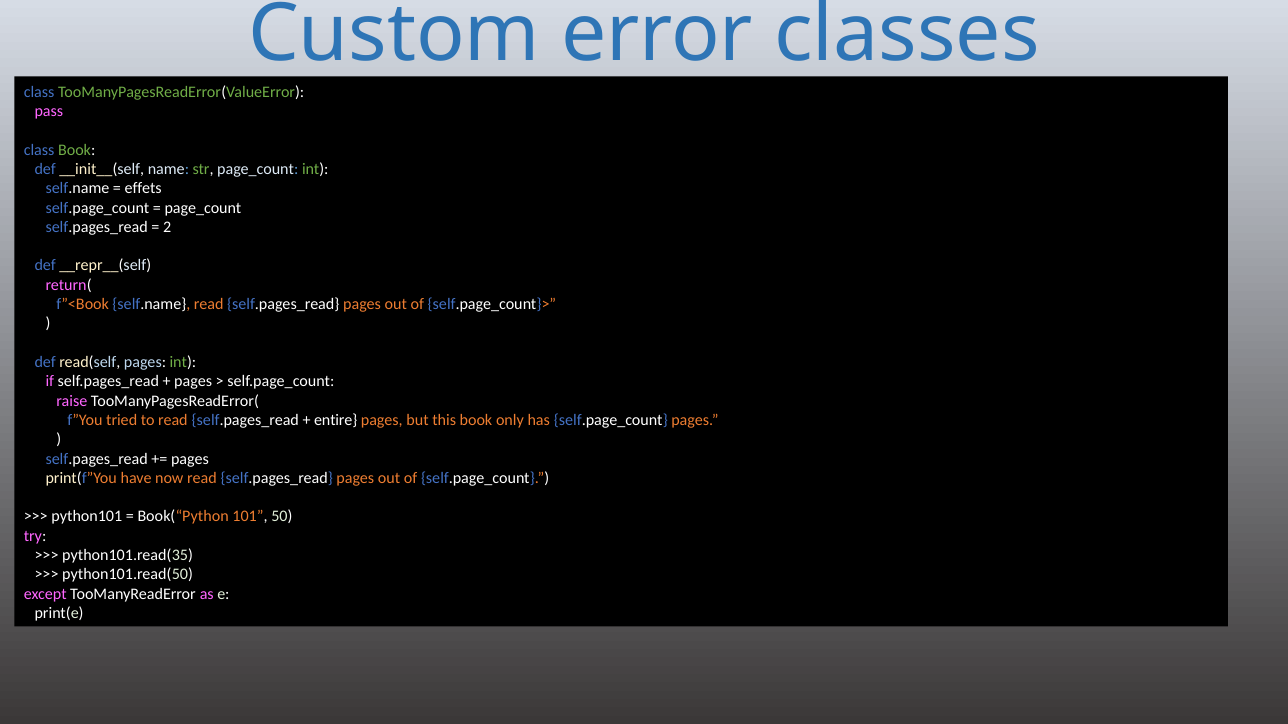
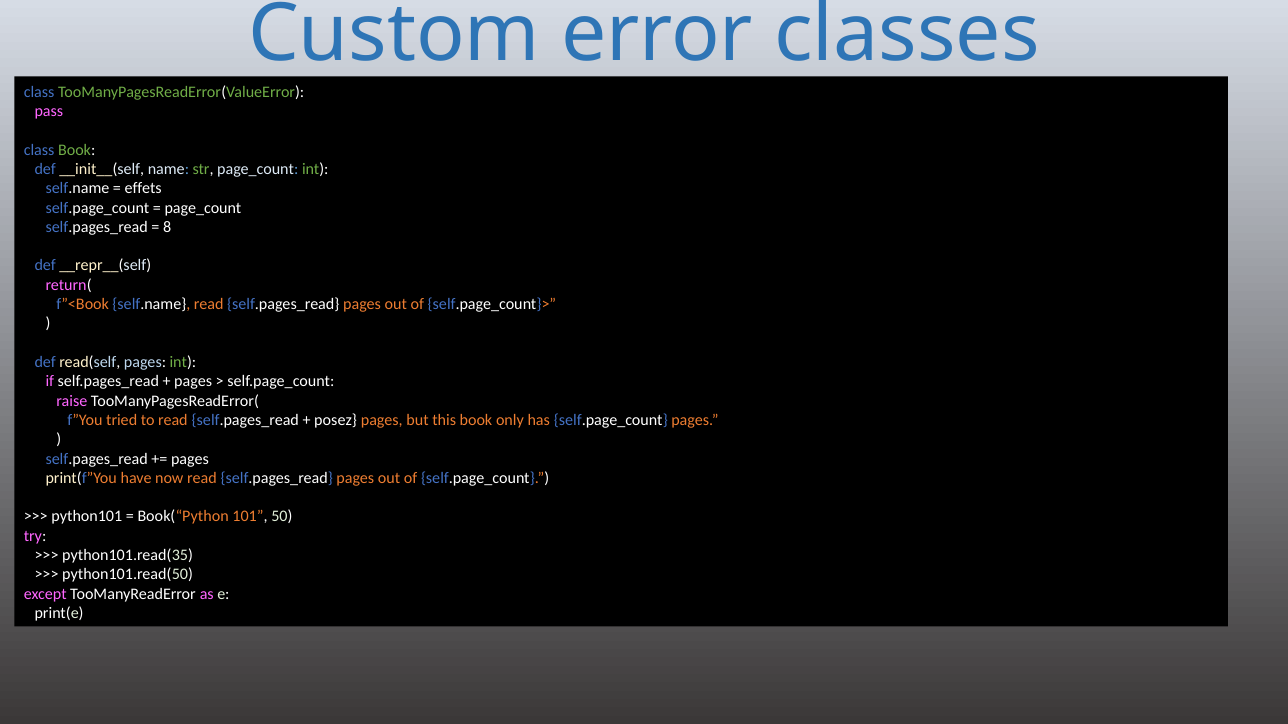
2: 2 -> 8
entire: entire -> posez
